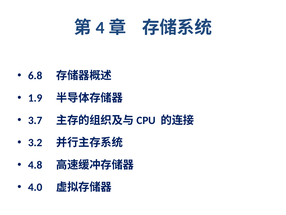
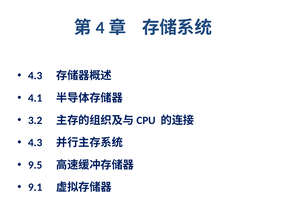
6.8 at (35, 76): 6.8 -> 4.3
1.9: 1.9 -> 4.1
3.7: 3.7 -> 3.2
3.2 at (35, 142): 3.2 -> 4.3
4.8: 4.8 -> 9.5
4.0: 4.0 -> 9.1
